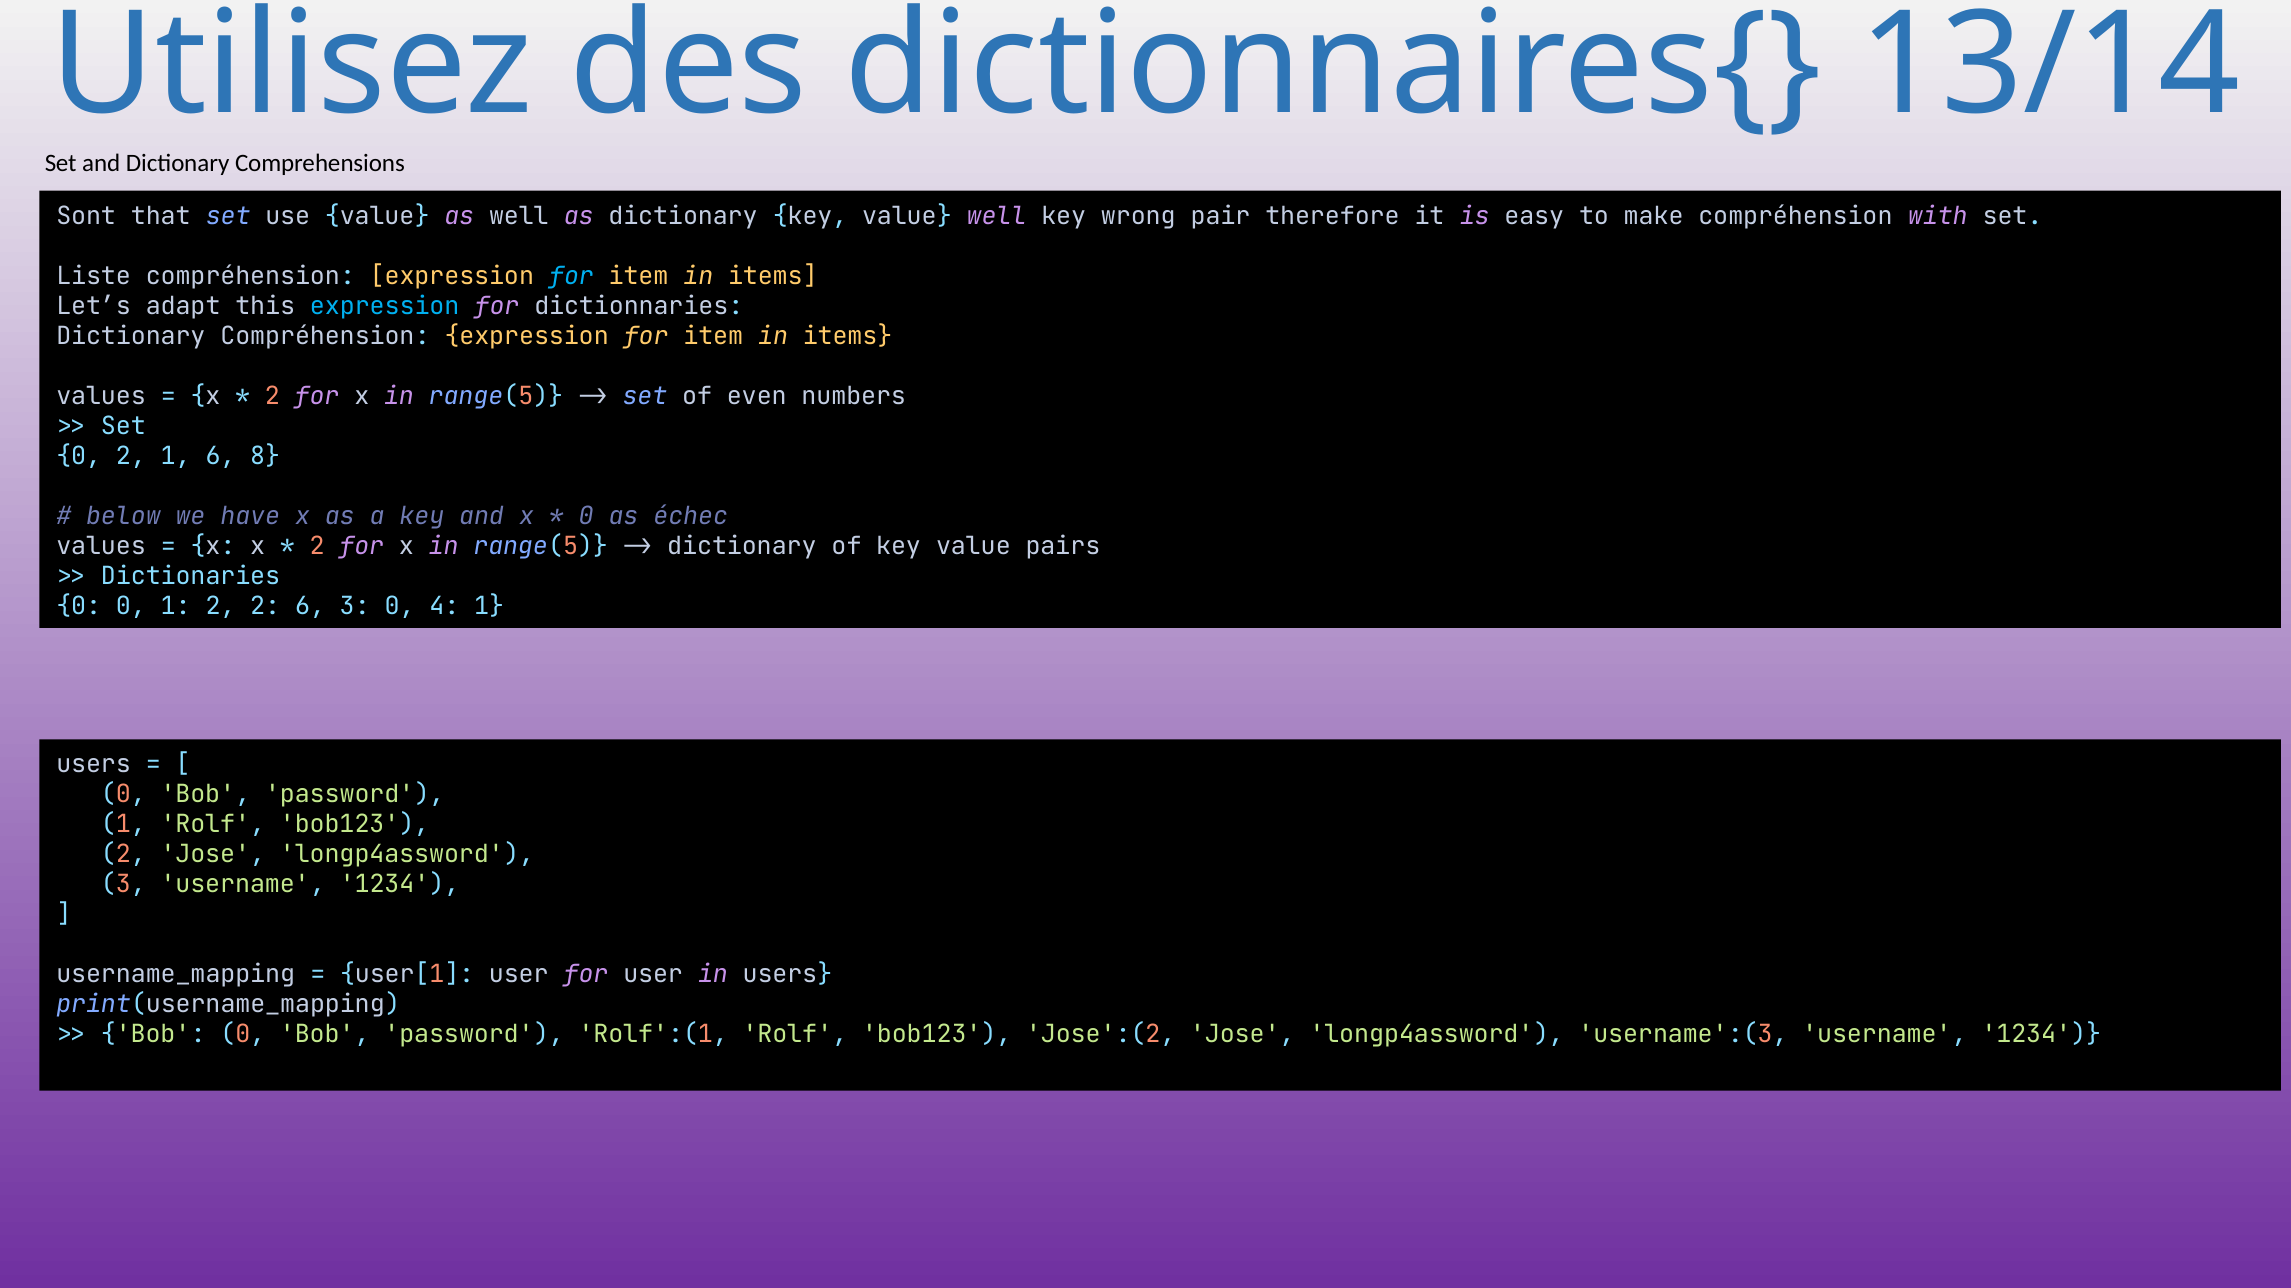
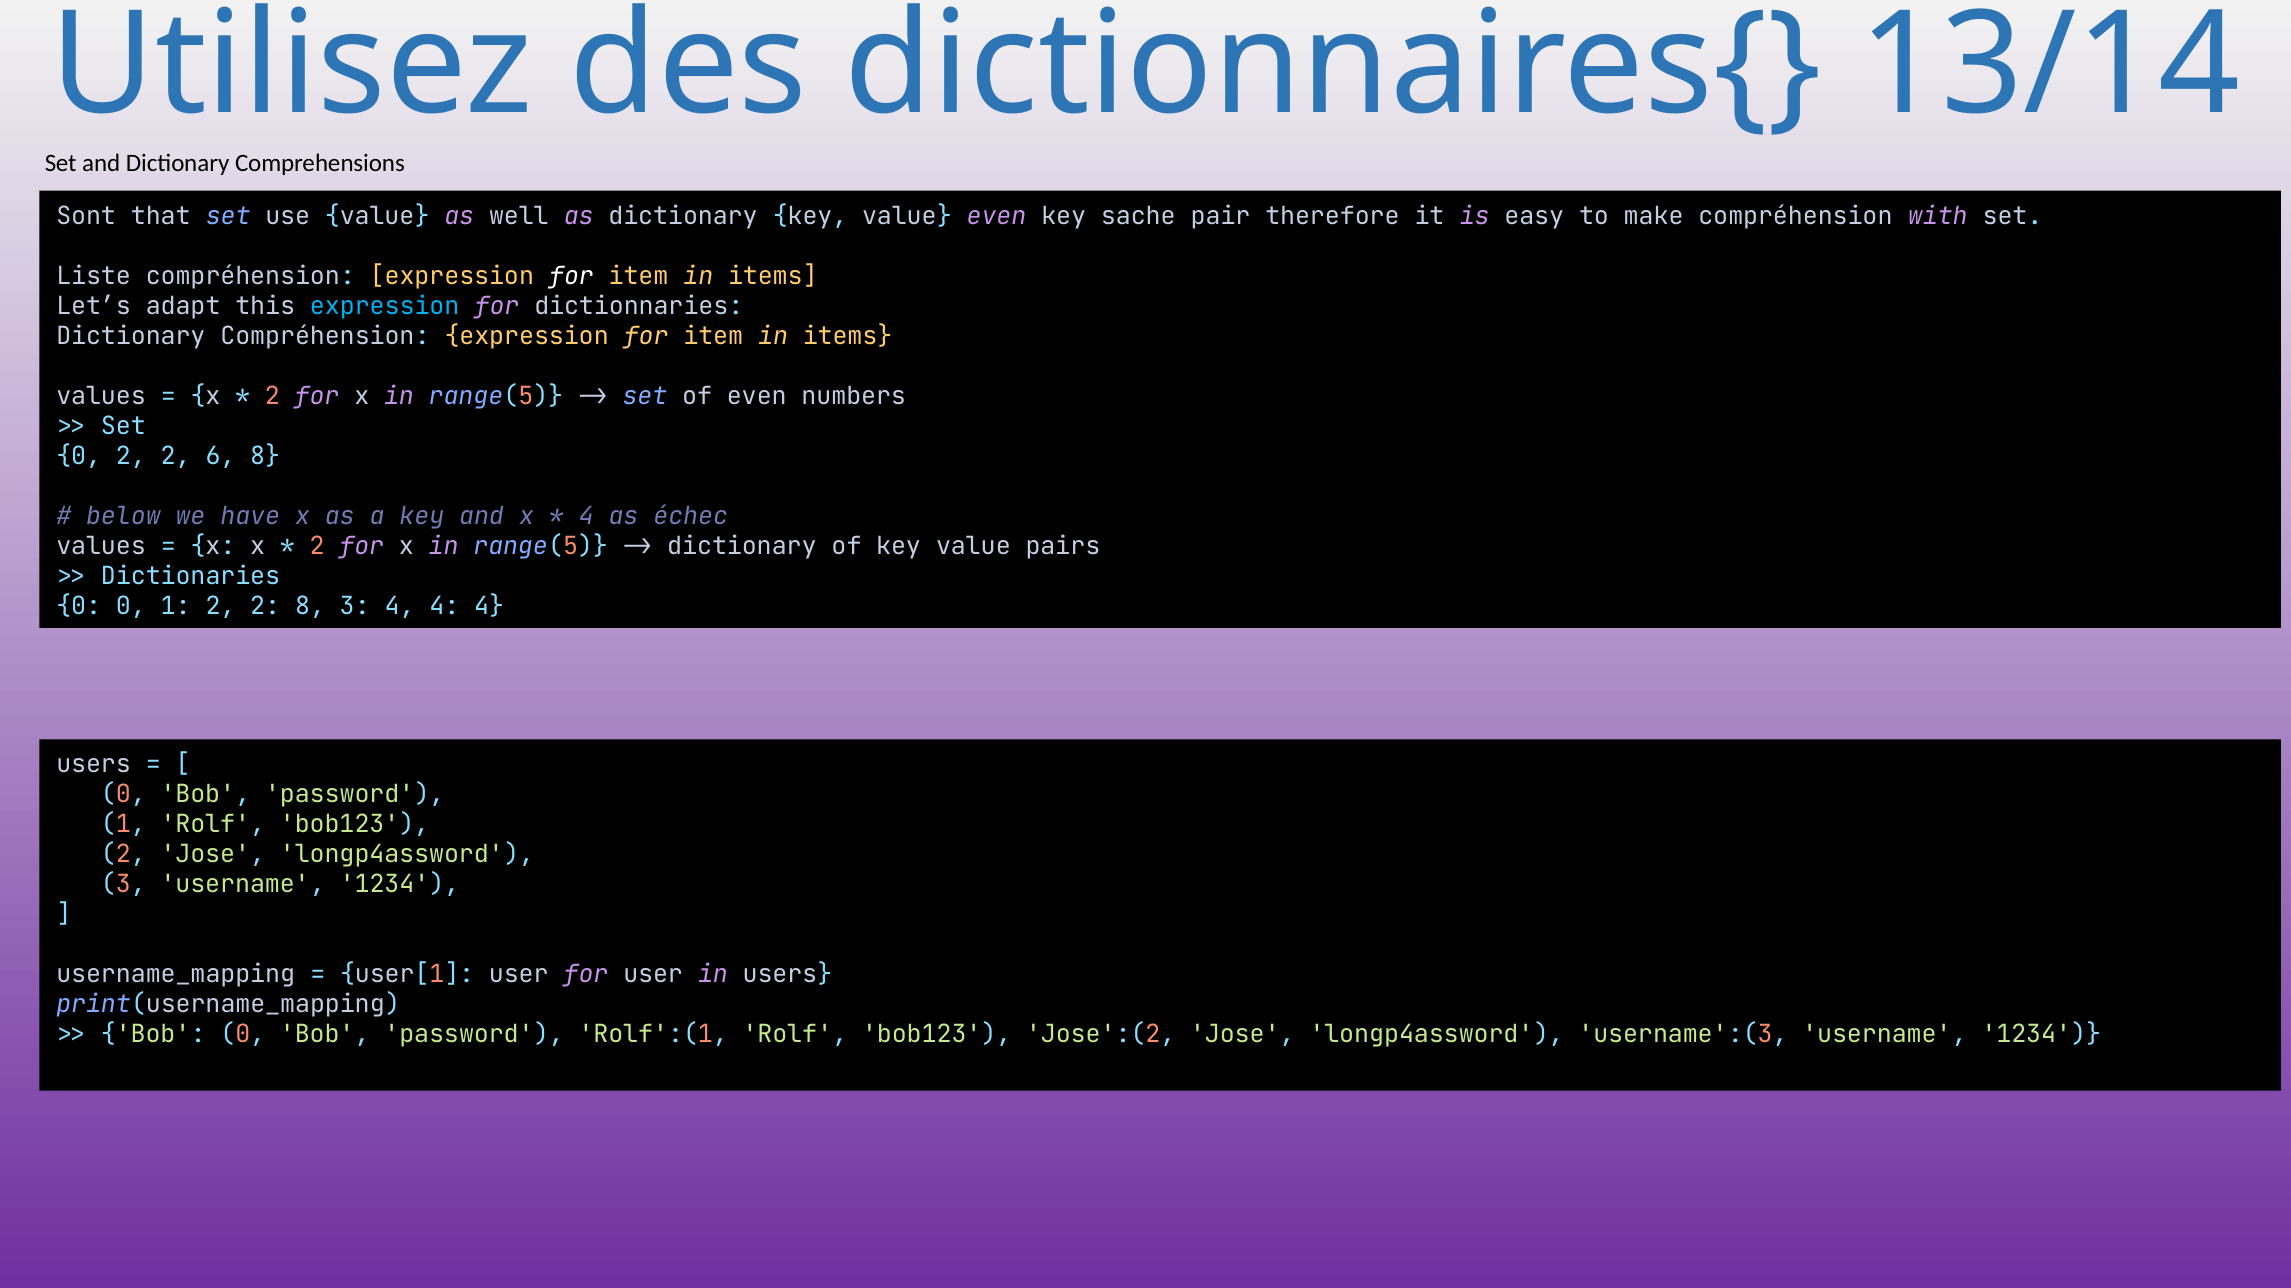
value well: well -> even
wrong: wrong -> sache
for at (572, 276) colour: light blue -> white
0 2 1: 1 -> 2
0 at (586, 516): 0 -> 4
2 6: 6 -> 8
3 0: 0 -> 4
1 at (489, 606): 1 -> 4
